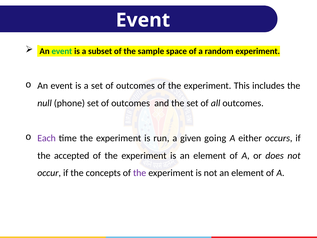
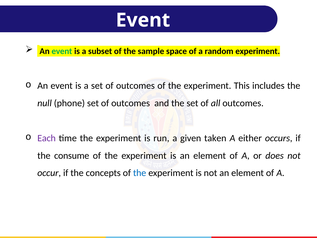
going: going -> taken
accepted: accepted -> consume
the at (140, 173) colour: purple -> blue
